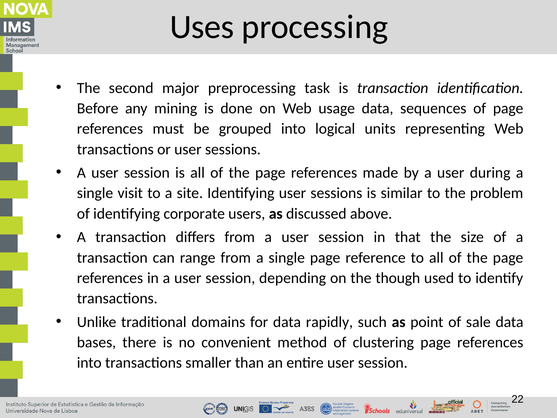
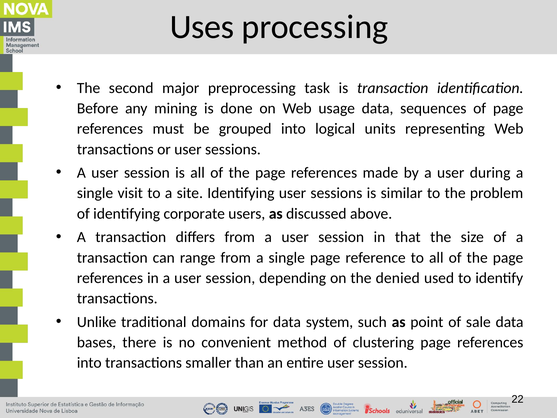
though: though -> denied
rapidly: rapidly -> system
